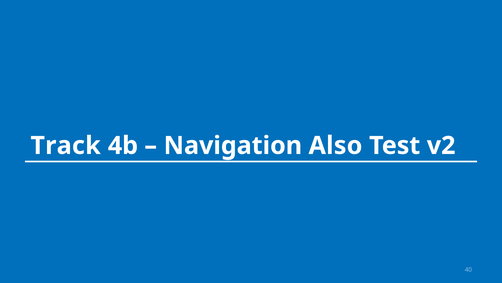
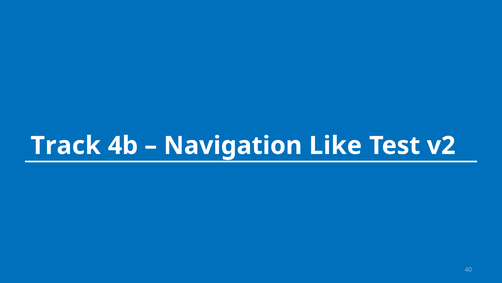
Also: Also -> Like
